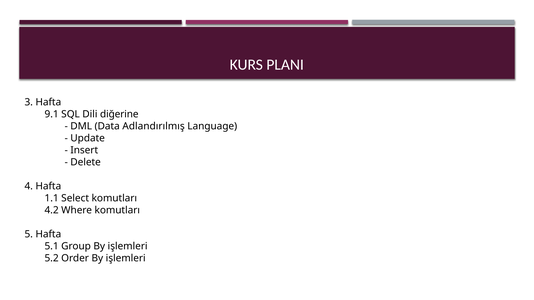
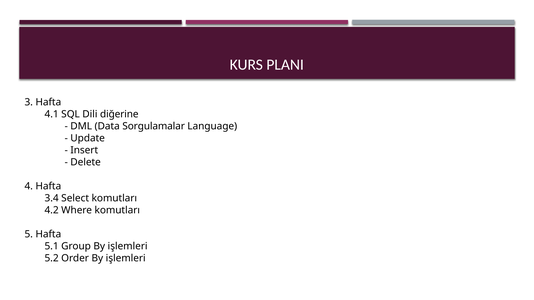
9.1: 9.1 -> 4.1
Adlandırılmış: Adlandırılmış -> Sorgulamalar
1.1: 1.1 -> 3.4
